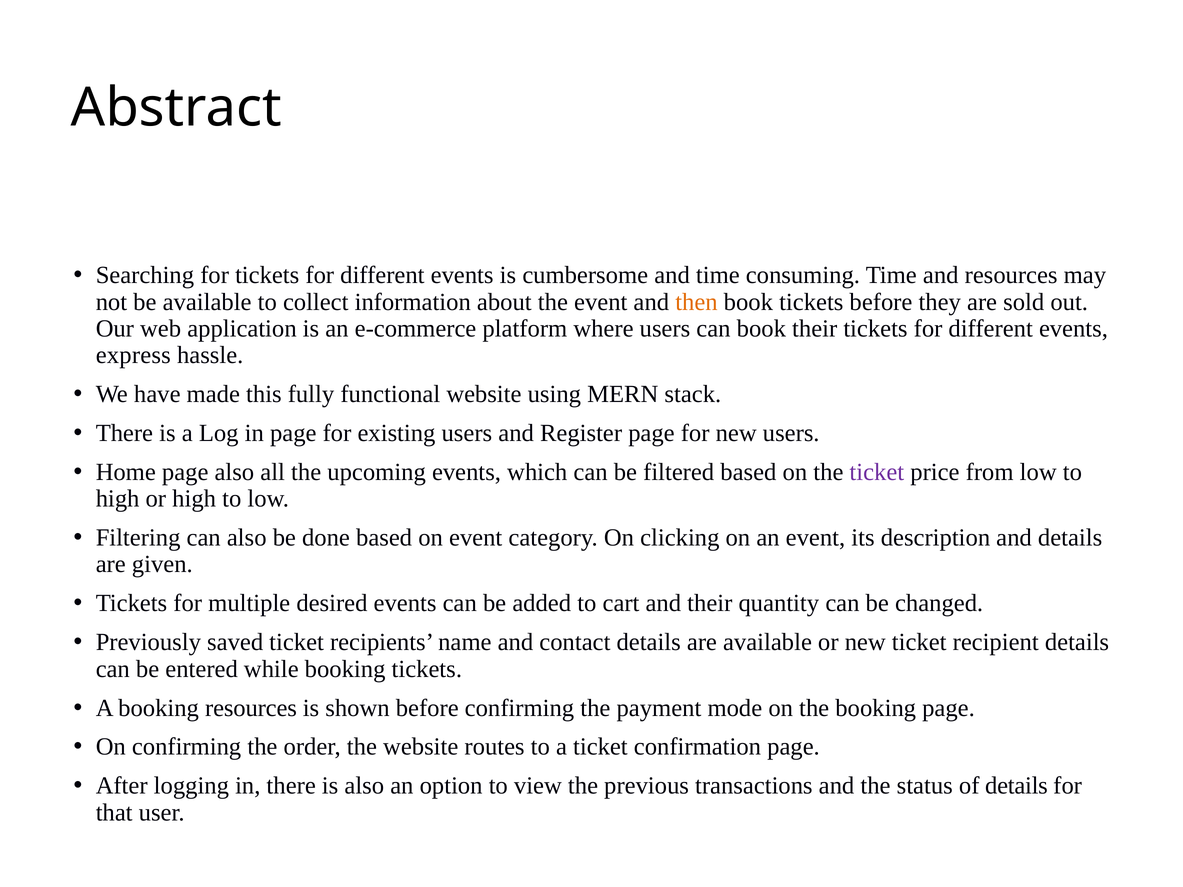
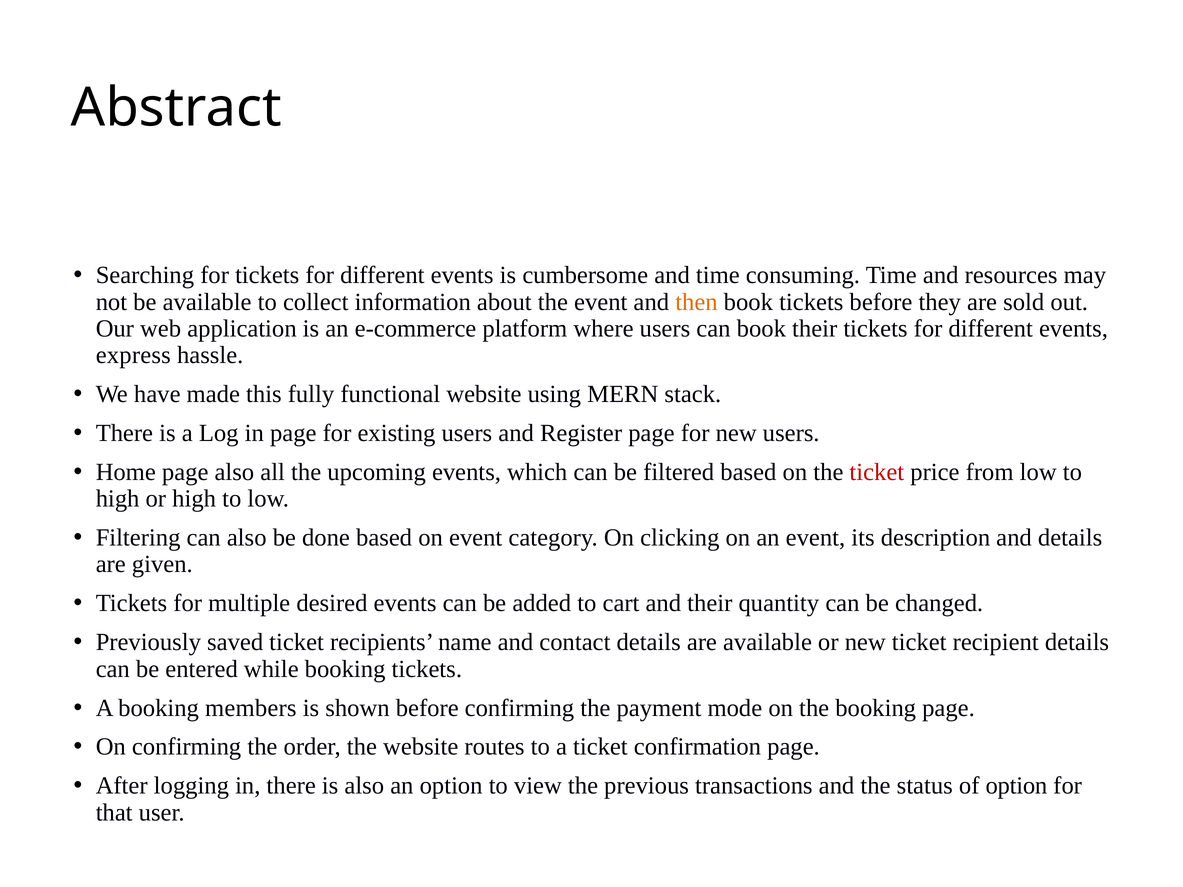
ticket at (877, 472) colour: purple -> red
booking resources: resources -> members
of details: details -> option
